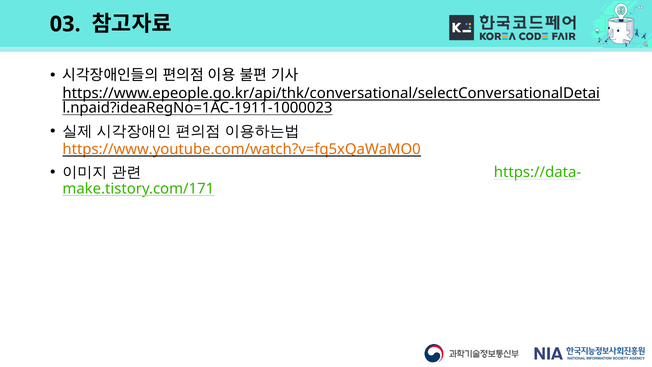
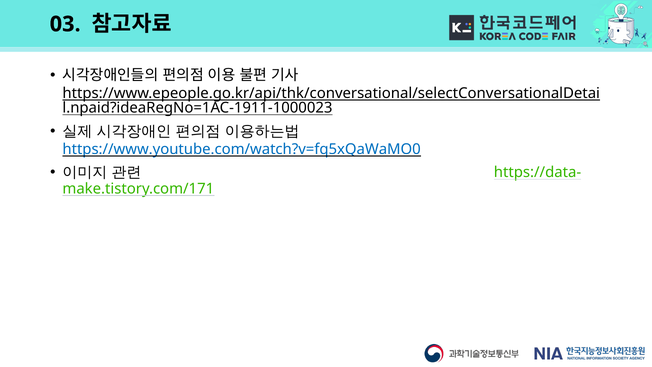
https://www.youtube.com/watch?v=fq5xQaWaMO0 colour: orange -> blue
